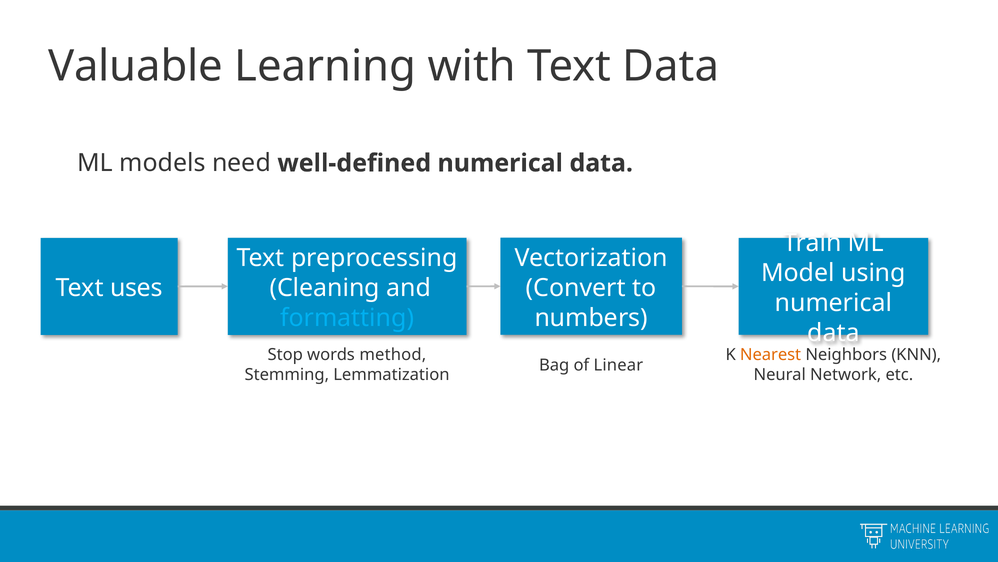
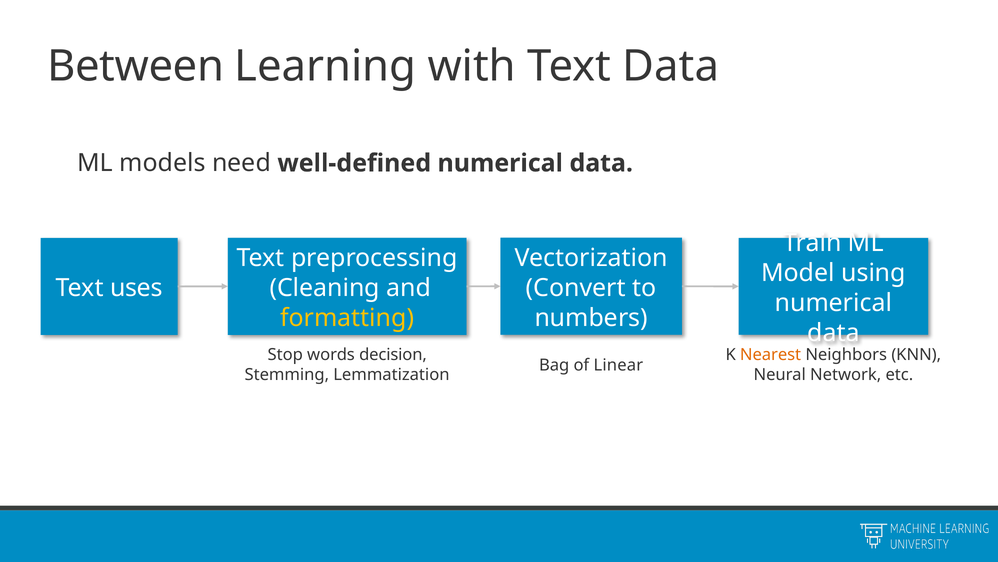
Valuable: Valuable -> Between
formatting colour: light blue -> yellow
method: method -> decision
